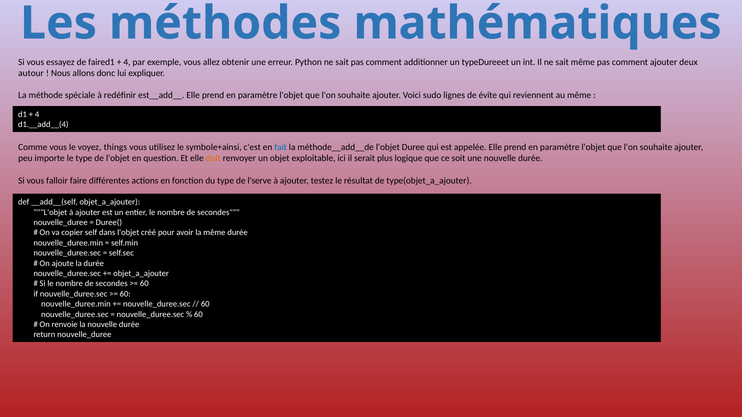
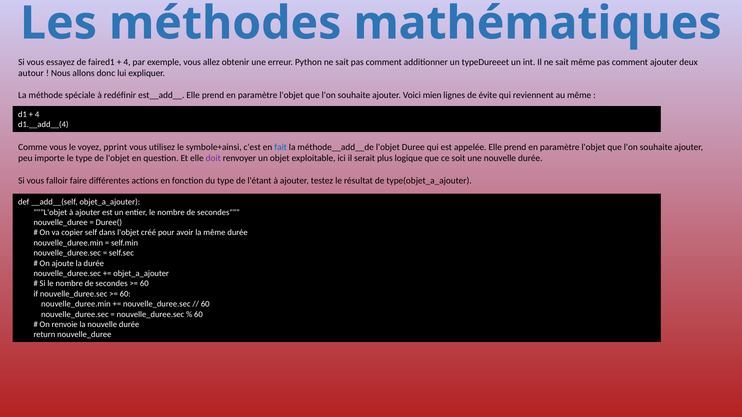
sudo: sudo -> mien
things: things -> pprint
doit colour: orange -> purple
l'serve: l'serve -> l'étant
